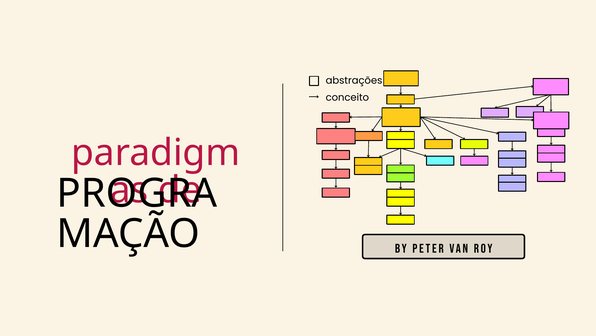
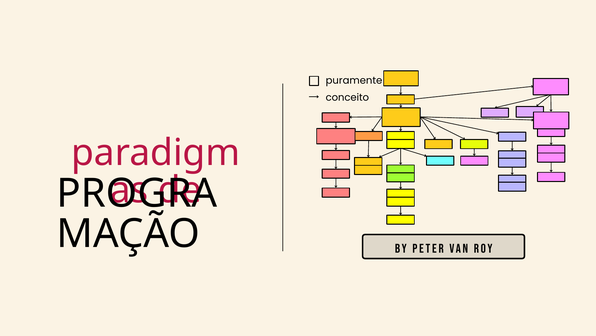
abstrações: abstrações -> puramente
